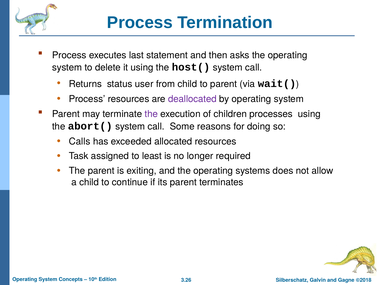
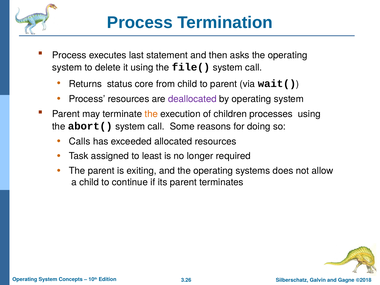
host(: host( -> file(
user: user -> core
the at (151, 114) colour: purple -> orange
